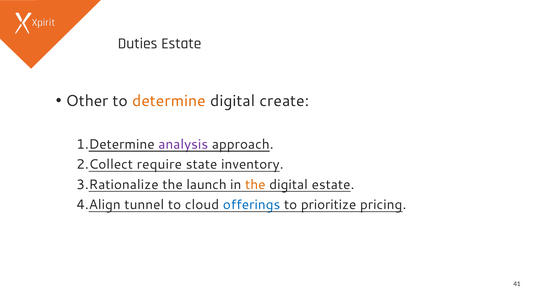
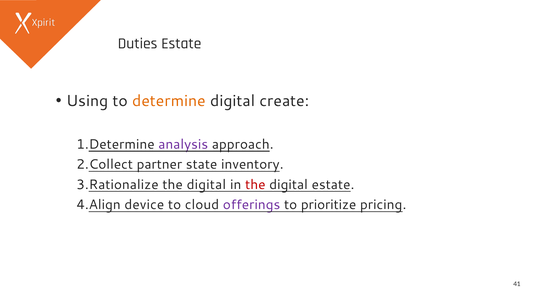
Other: Other -> Using
require: require -> partner
launch at (206, 185): launch -> digital
the at (255, 185) colour: orange -> red
tunnel: tunnel -> device
offerings colour: blue -> purple
